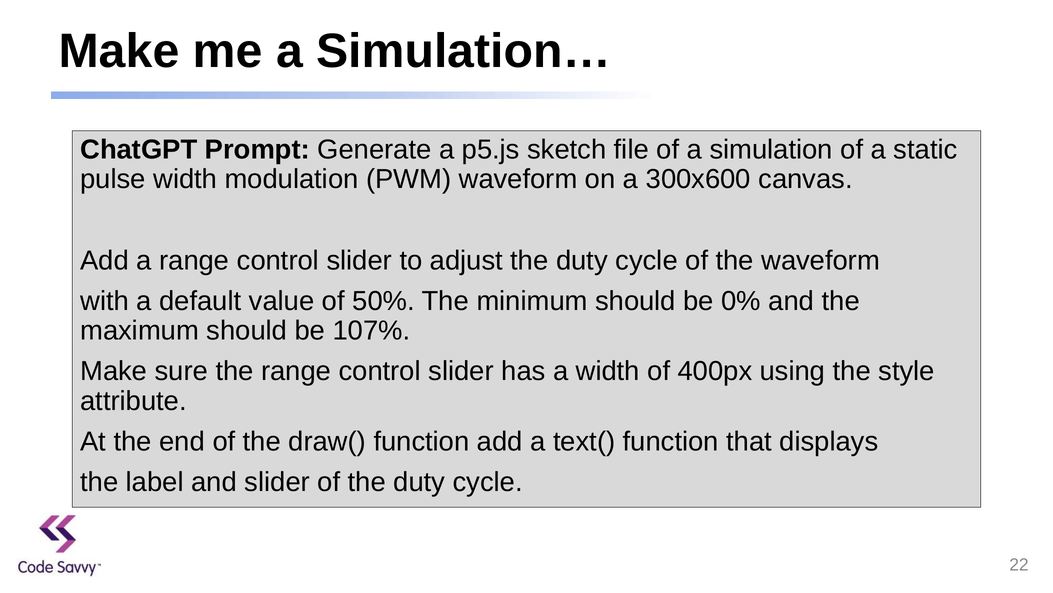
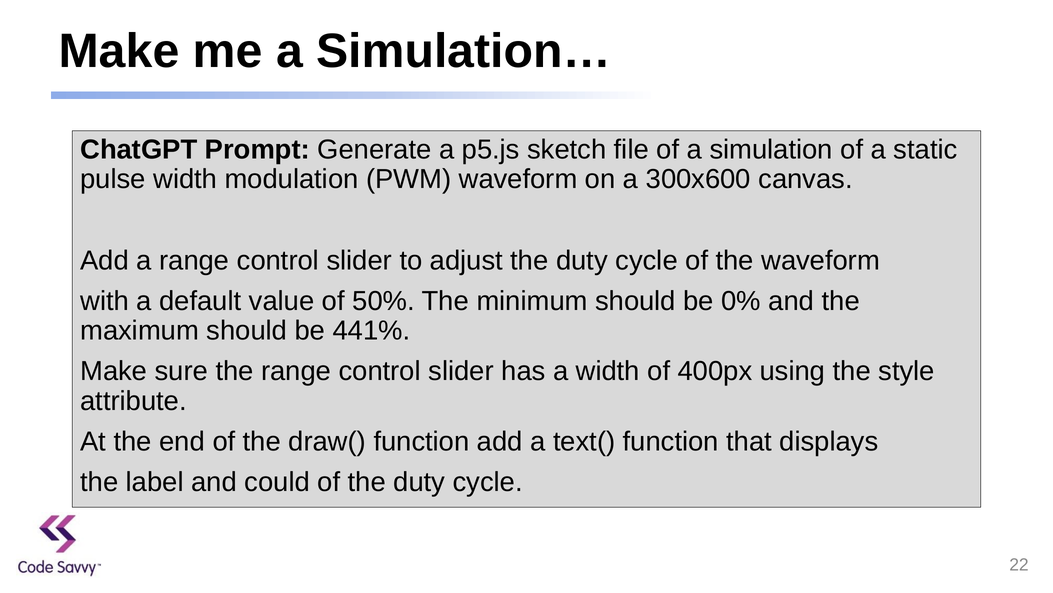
107%: 107% -> 441%
and slider: slider -> could
